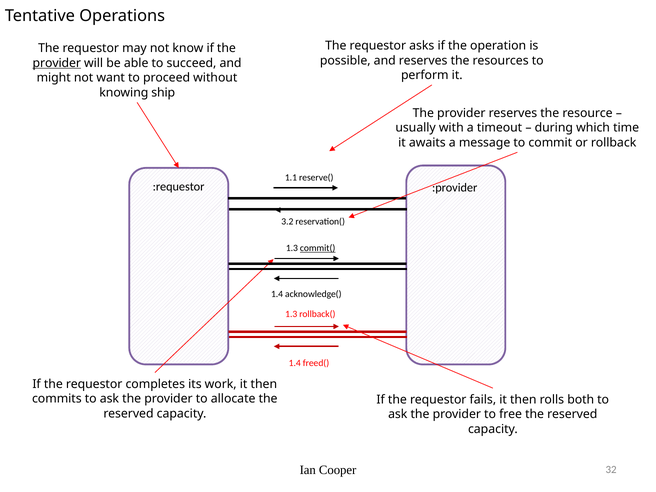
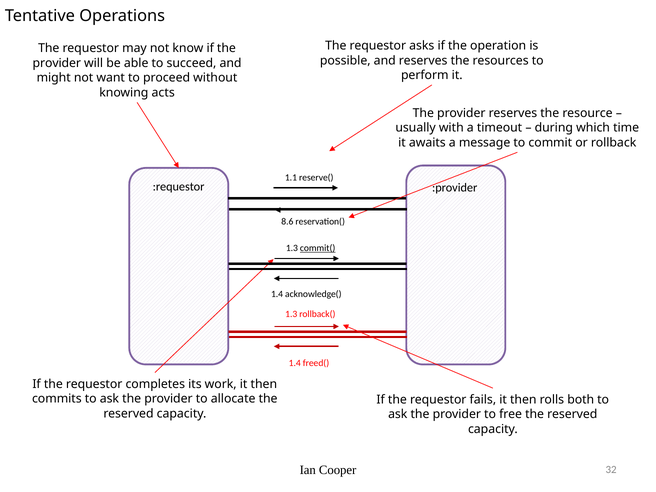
provider at (57, 63) underline: present -> none
ship: ship -> acts
3.2: 3.2 -> 8.6
